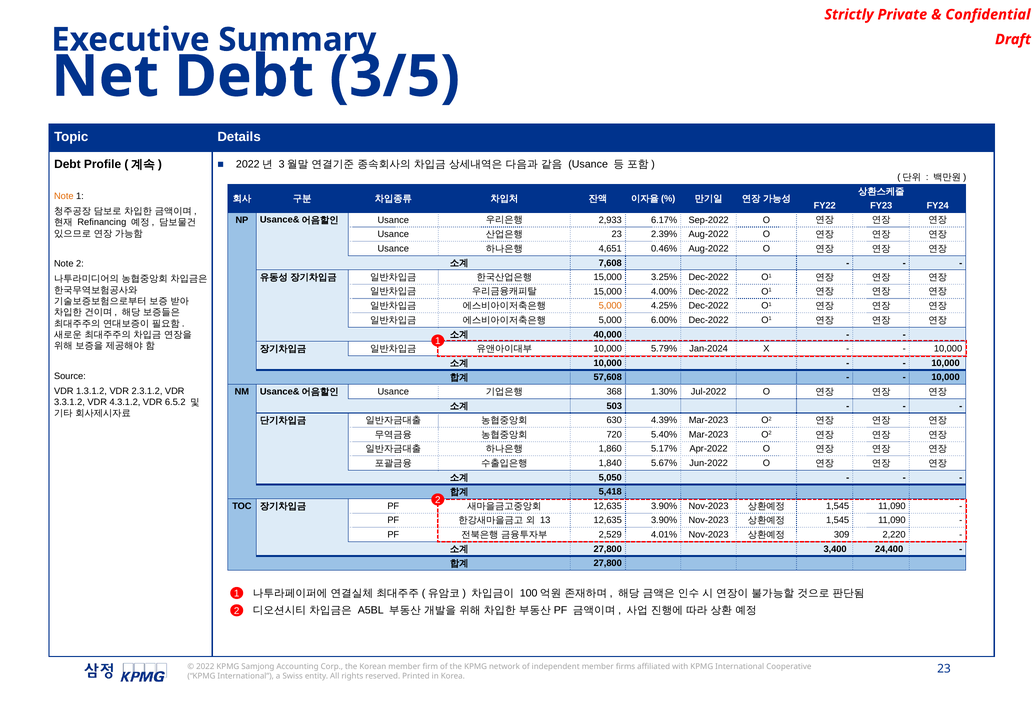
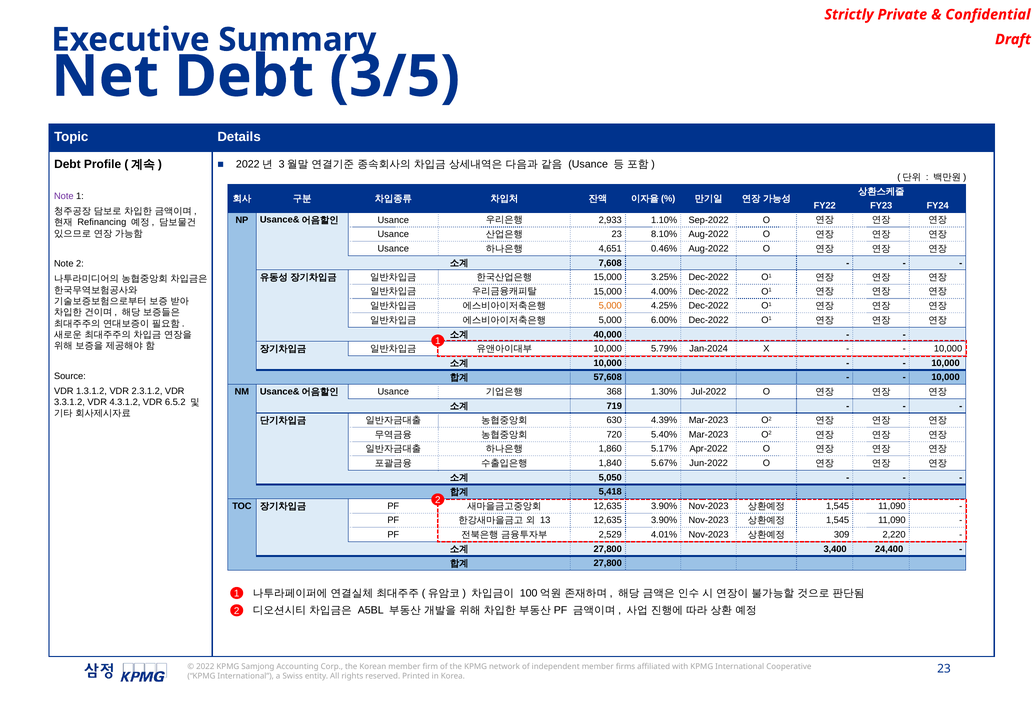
Note at (64, 196) colour: orange -> purple
6.17%: 6.17% -> 1.10%
2.39%: 2.39% -> 8.10%
503: 503 -> 719
